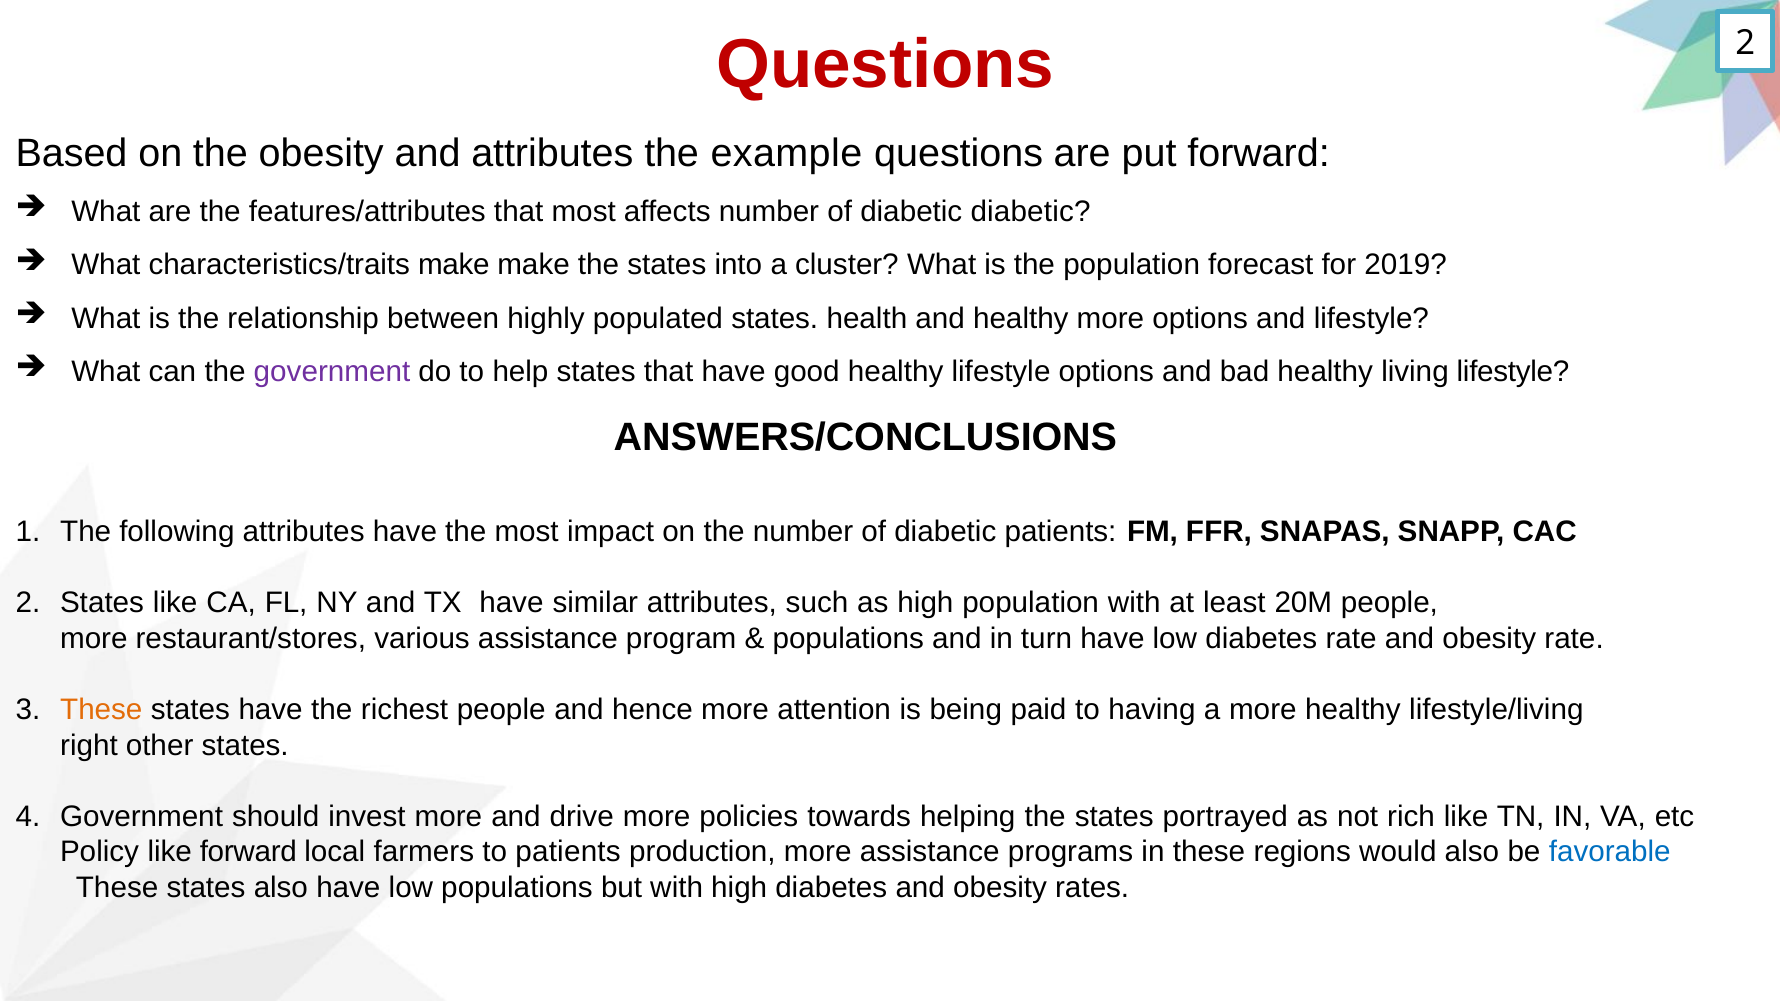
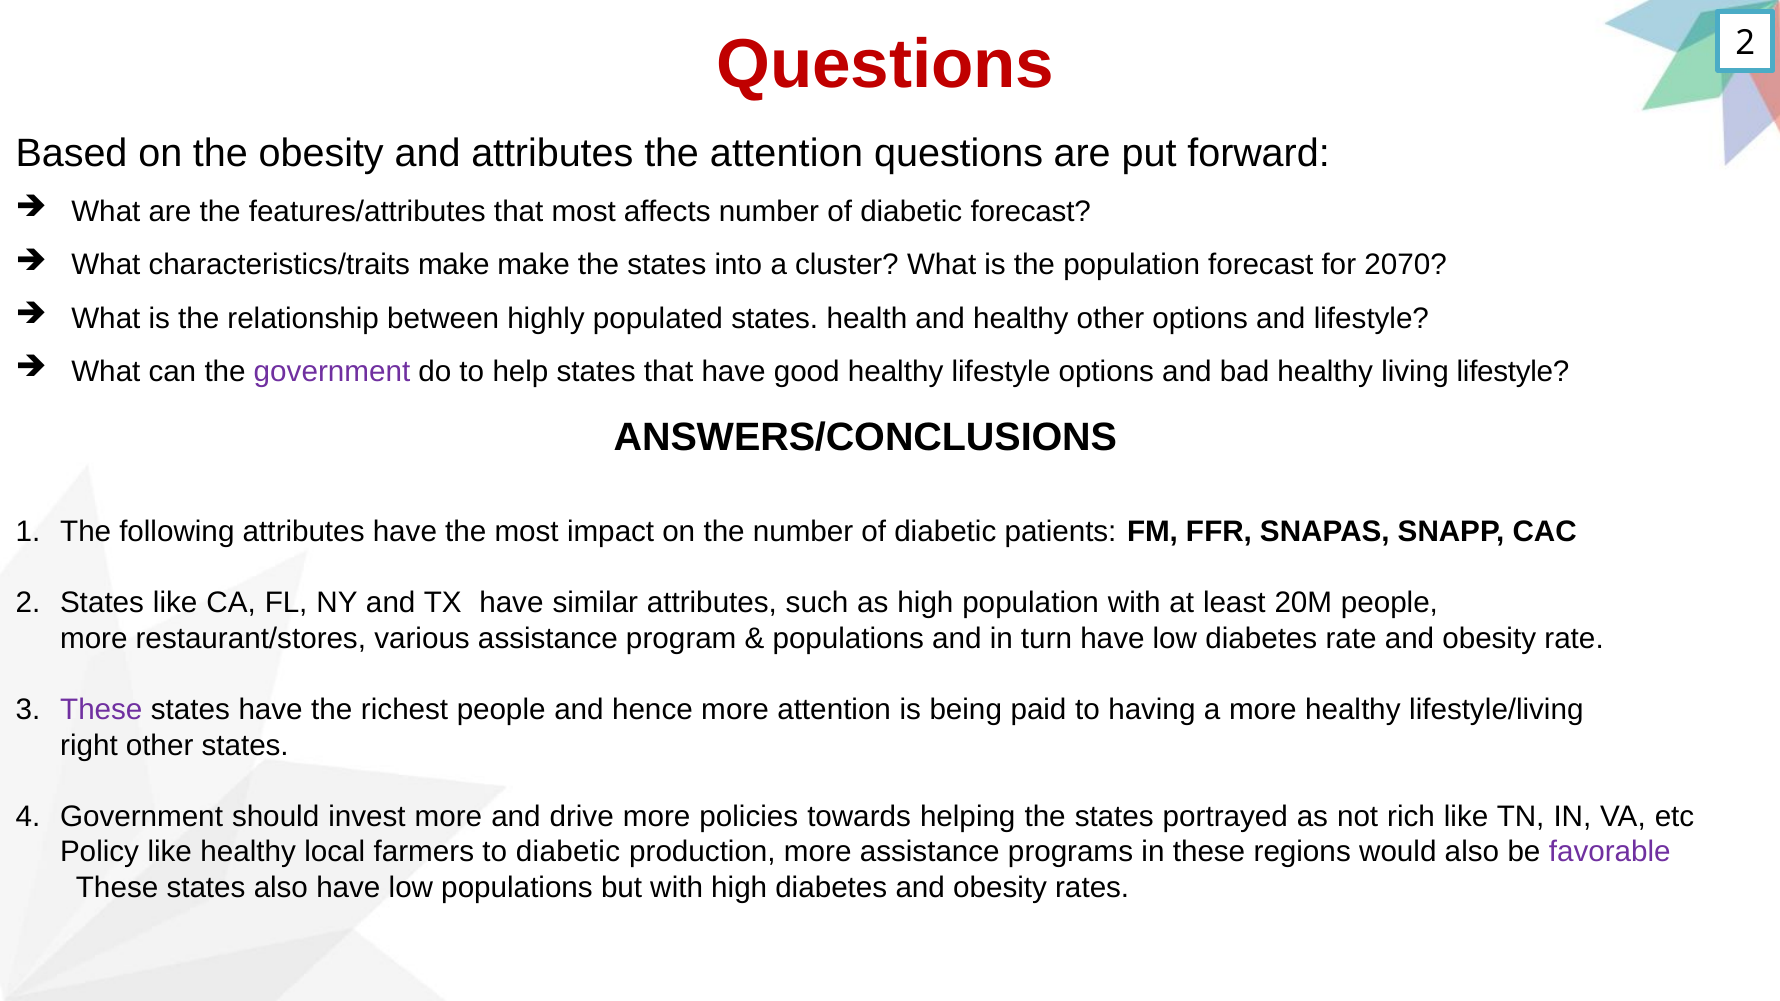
the example: example -> attention
diabetic diabetic: diabetic -> forecast
2019: 2019 -> 2070
healthy more: more -> other
These at (101, 710) colour: orange -> purple
like forward: forward -> healthy
to patients: patients -> diabetic
favorable colour: blue -> purple
